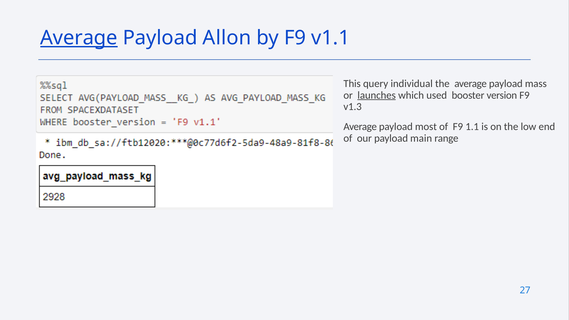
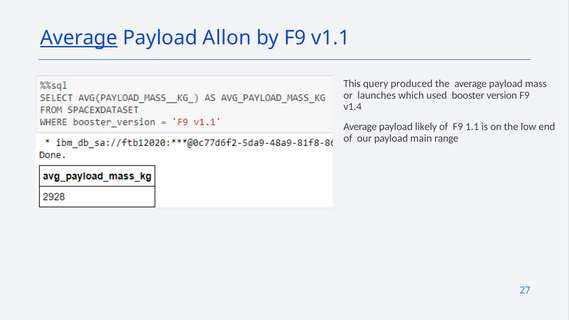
individual: individual -> produced
launches underline: present -> none
v1.3: v1.3 -> v1.4
most: most -> likely
